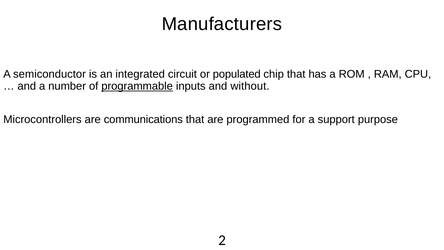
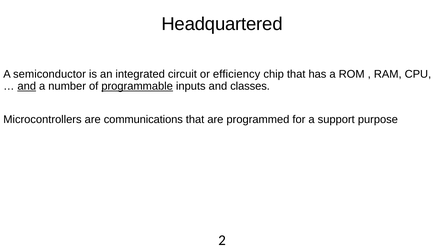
Manufacturers: Manufacturers -> Headquartered
populated: populated -> efficiency
and at (27, 86) underline: none -> present
without: without -> classes
